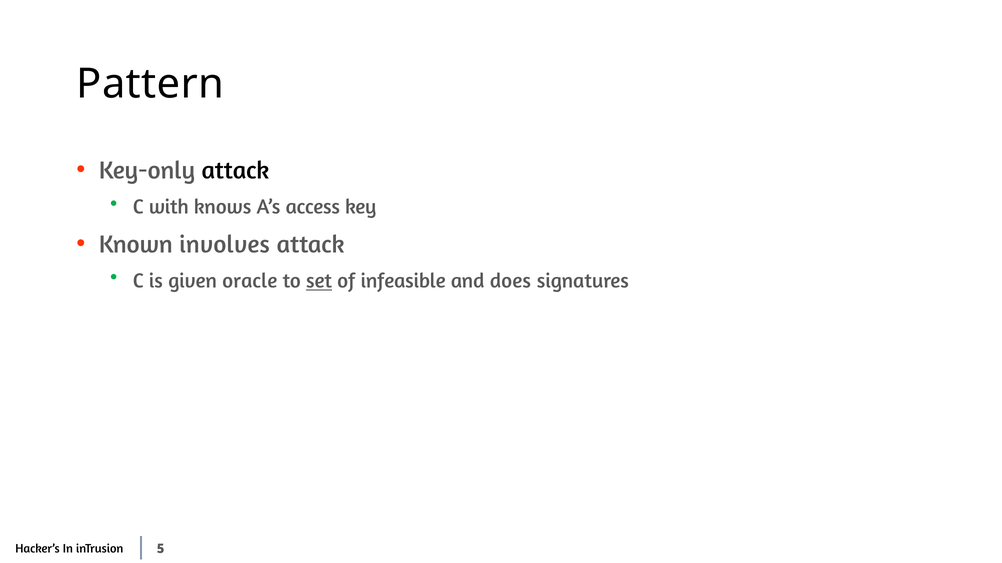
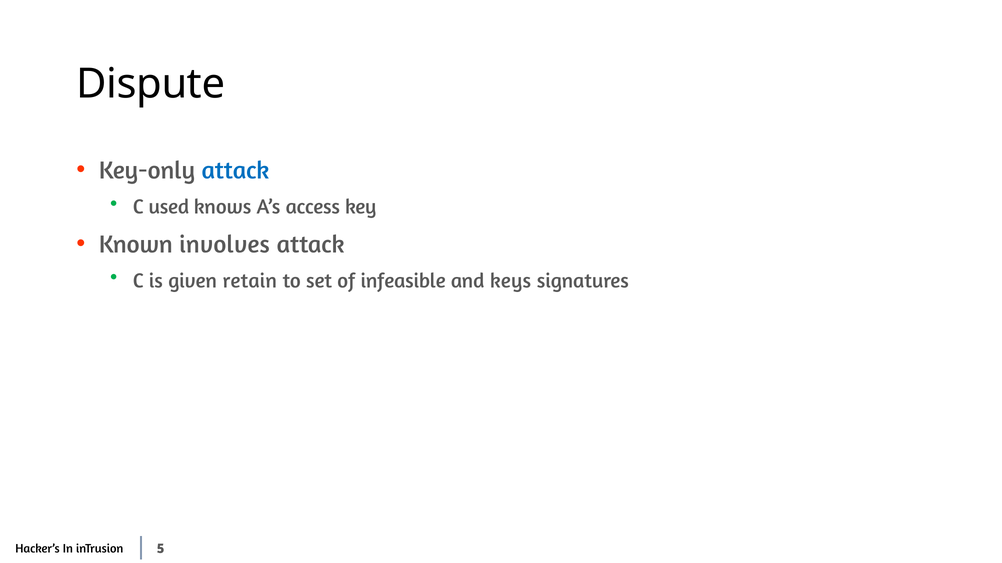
Pattern: Pattern -> Dispute
attack at (235, 171) colour: black -> blue
with: with -> used
oracle: oracle -> retain
set underline: present -> none
does: does -> keys
